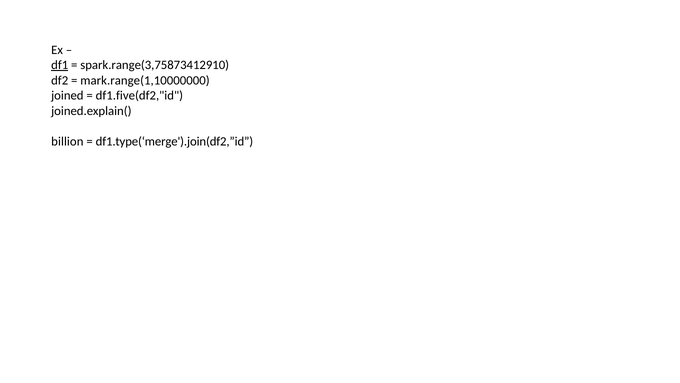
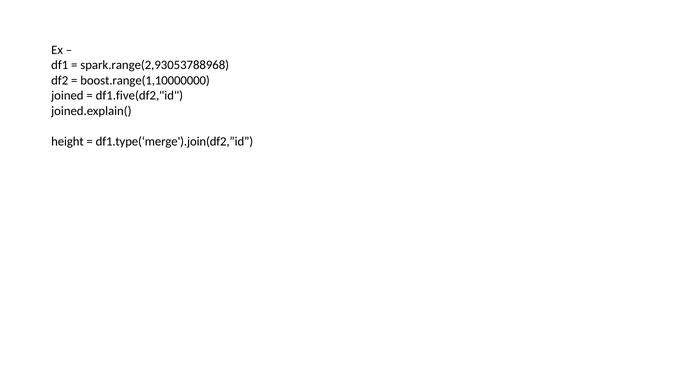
df1 underline: present -> none
spark.range(3,75873412910: spark.range(3,75873412910 -> spark.range(2,93053788968
mark.range(1,10000000: mark.range(1,10000000 -> boost.range(1,10000000
billion: billion -> height
